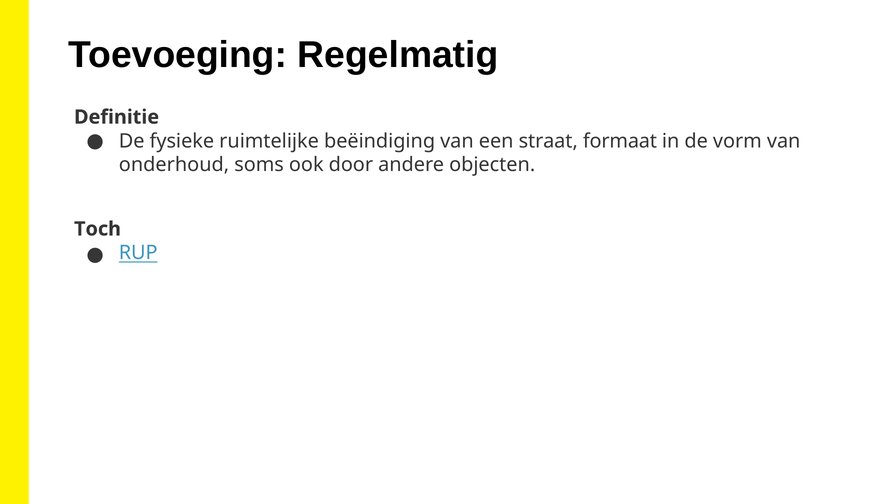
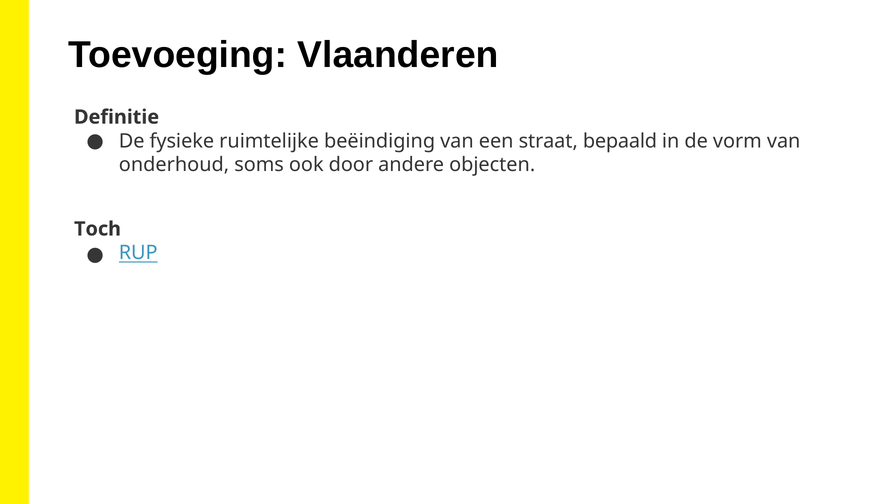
Regelmatig: Regelmatig -> Vlaanderen
formaat: formaat -> bepaald
